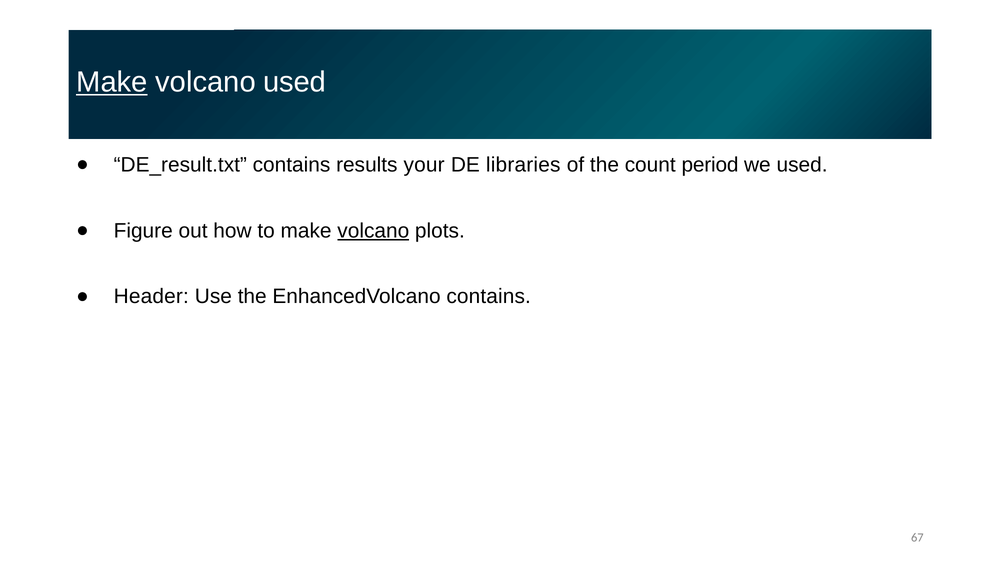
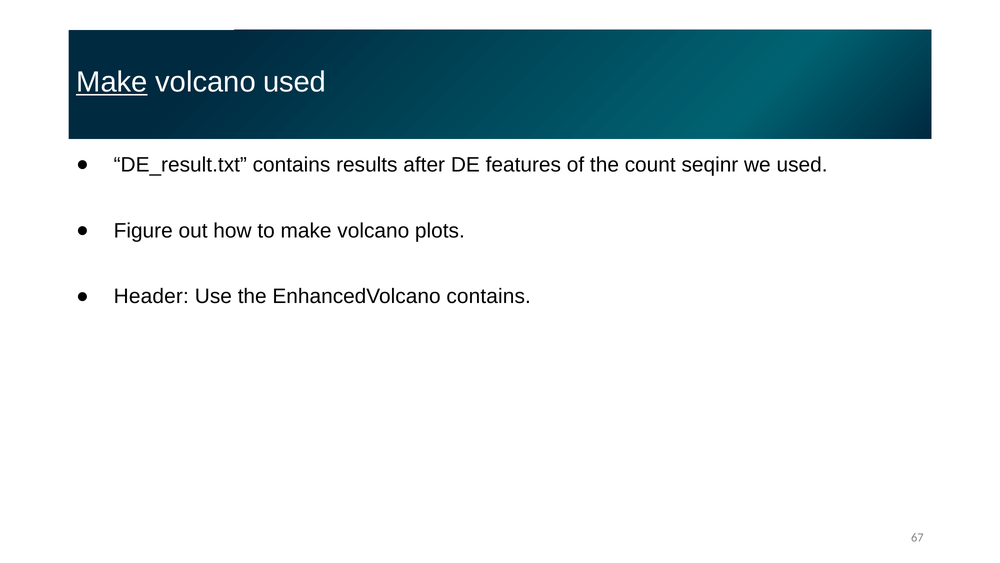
your: your -> after
libraries: libraries -> features
period: period -> seqinr
volcano at (373, 230) underline: present -> none
